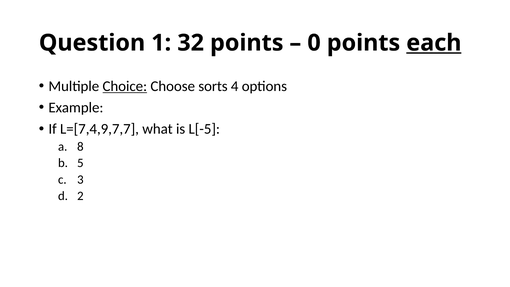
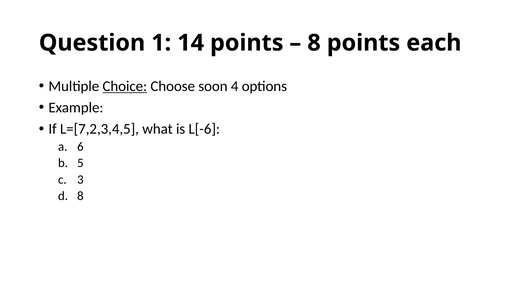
32: 32 -> 14
0 at (314, 43): 0 -> 8
each underline: present -> none
sorts: sorts -> soon
L=[7,4,9,7,7: L=[7,4,9,7,7 -> L=[7,2,3,4,5
L[-5: L[-5 -> L[-6
8: 8 -> 6
2 at (80, 196): 2 -> 8
